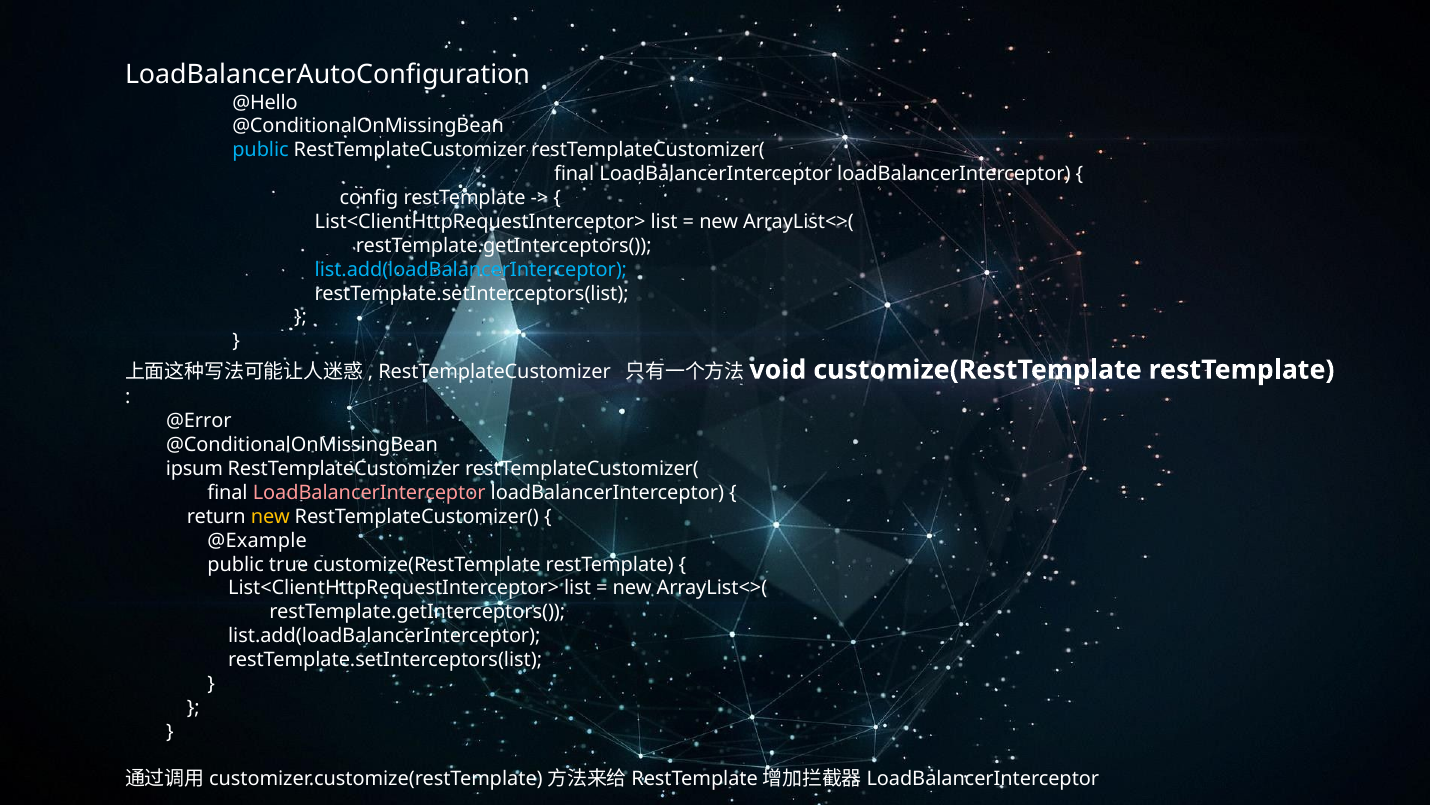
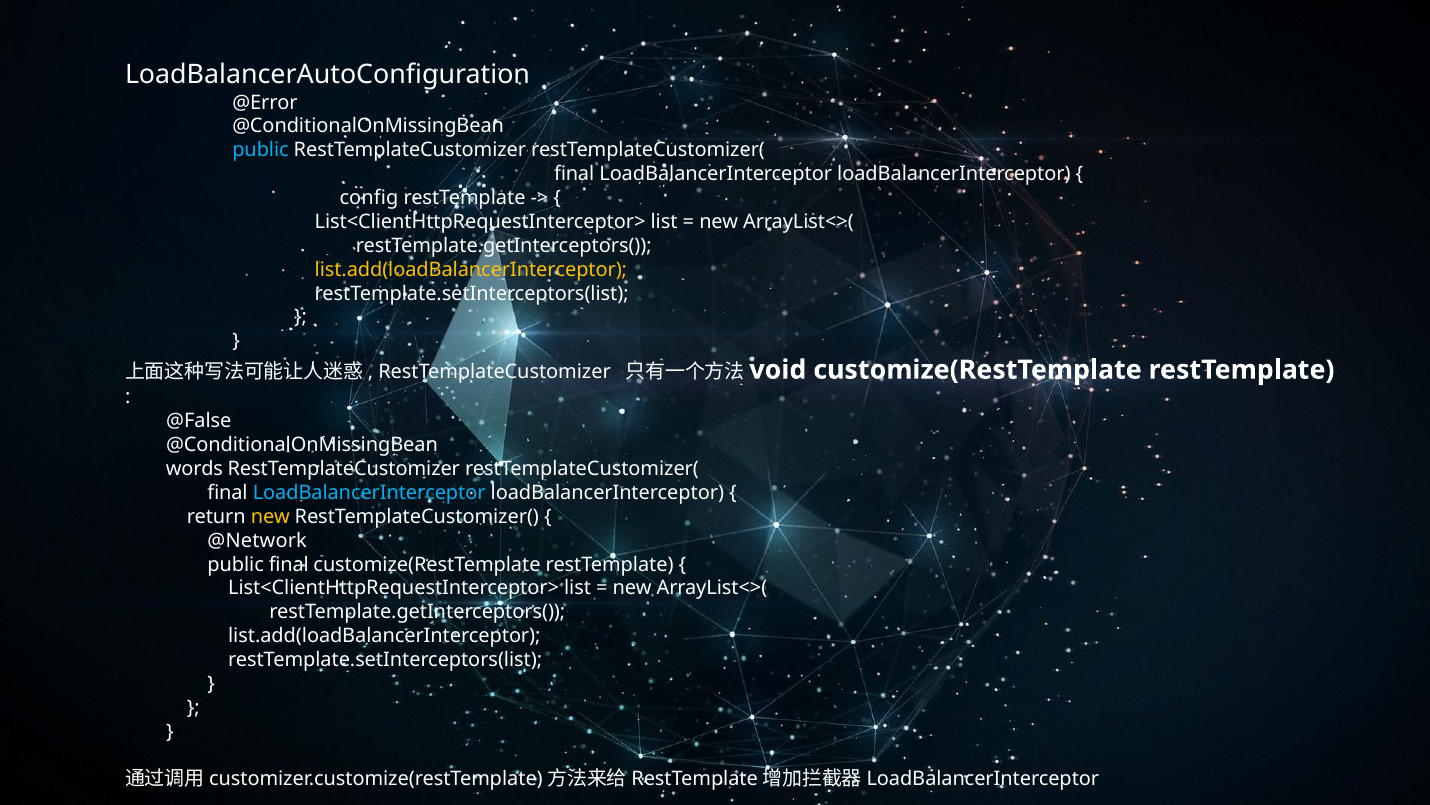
@Hello: @Hello -> @Error
list.add(loadBalancerInterceptor at (471, 269) colour: light blue -> yellow
@Error: @Error -> @False
ipsum: ipsum -> words
LoadBalancerInterceptor at (369, 492) colour: pink -> light blue
@Example: @Example -> @Network
public true: true -> final
